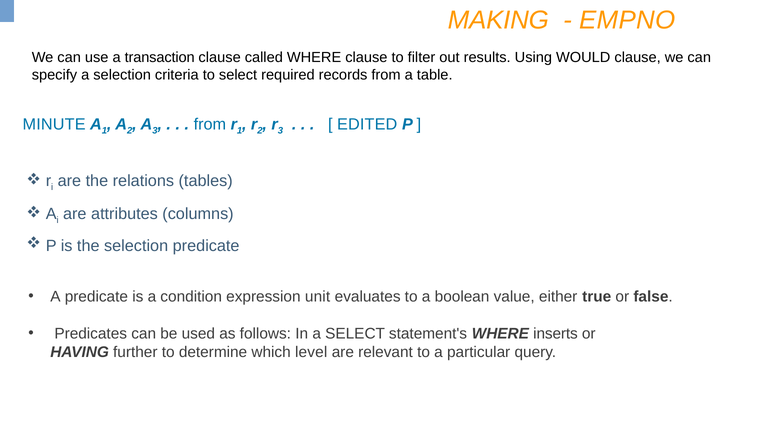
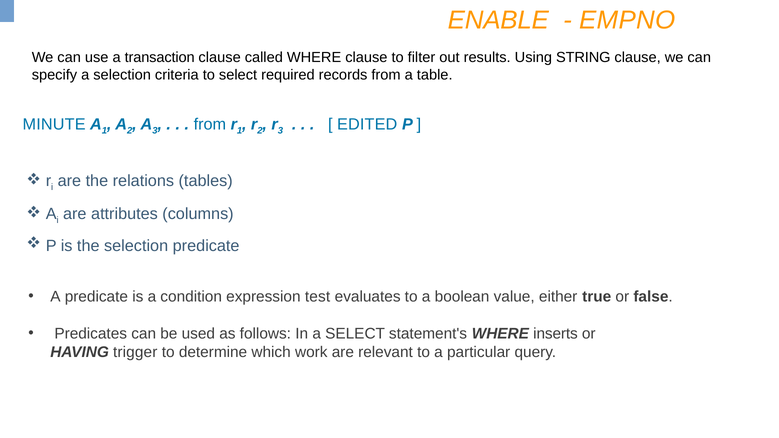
MAKING: MAKING -> ENABLE
WOULD: WOULD -> STRING
unit: unit -> test
further: further -> trigger
level: level -> work
